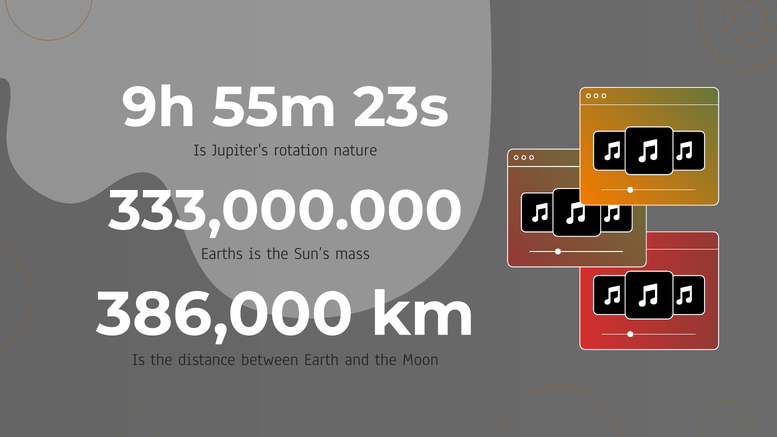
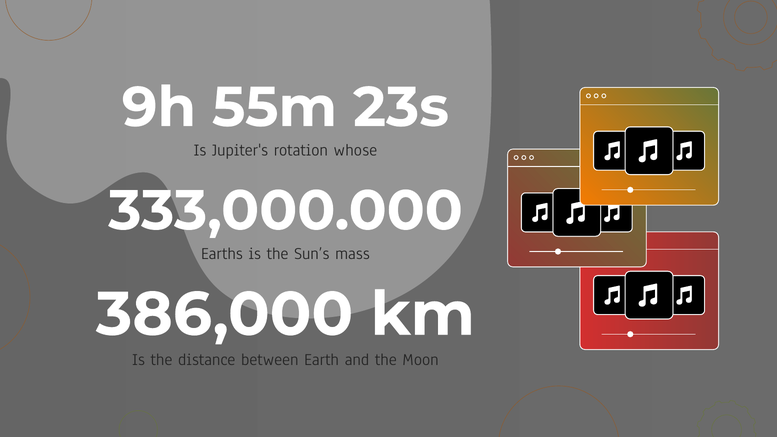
nature: nature -> whose
